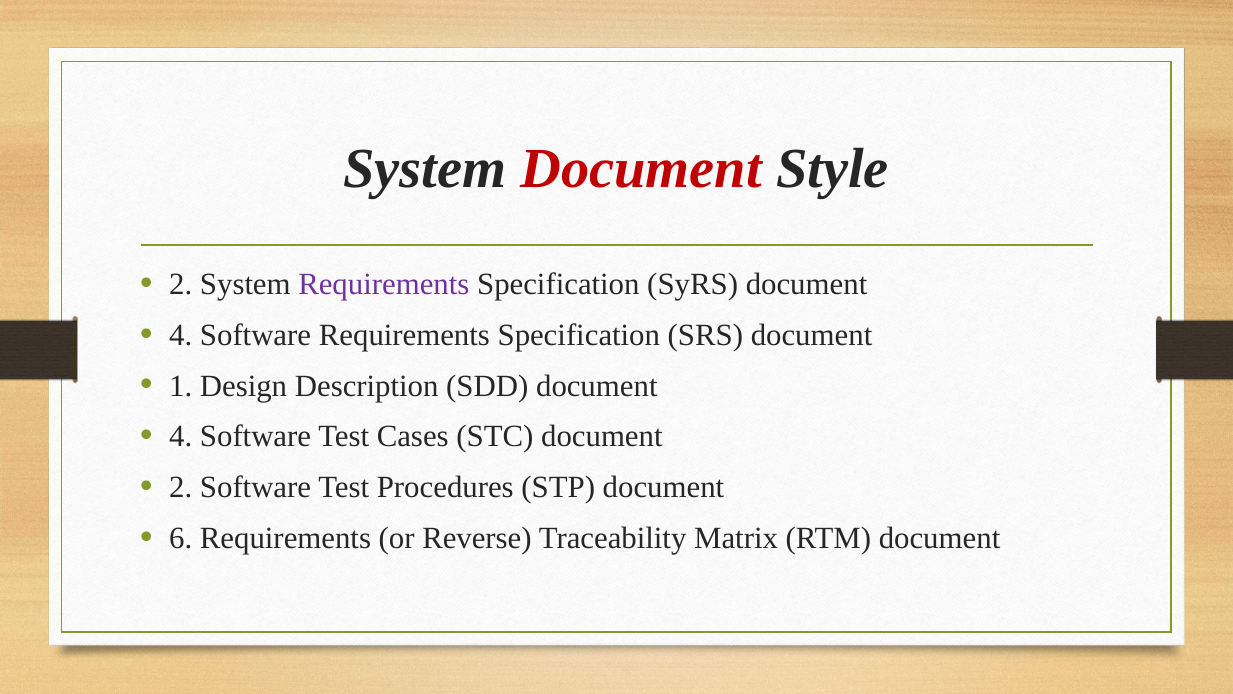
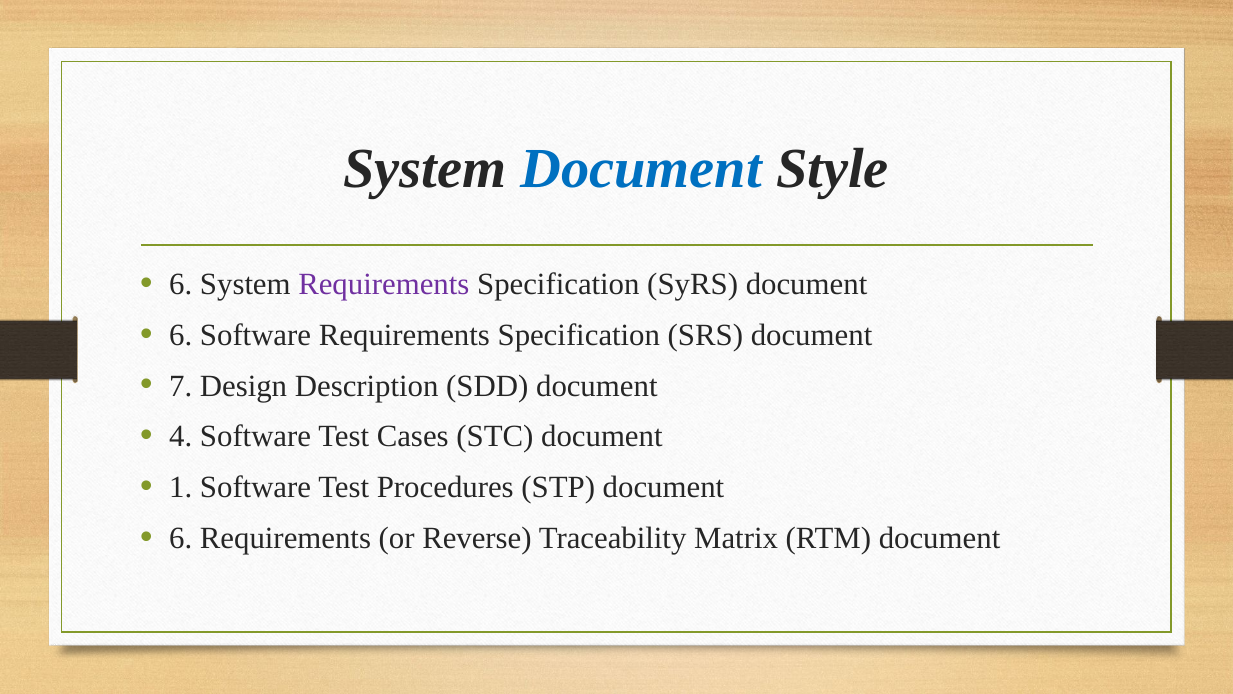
Document at (641, 169) colour: red -> blue
2 at (181, 284): 2 -> 6
4 at (181, 335): 4 -> 6
1: 1 -> 7
2 at (181, 487): 2 -> 1
